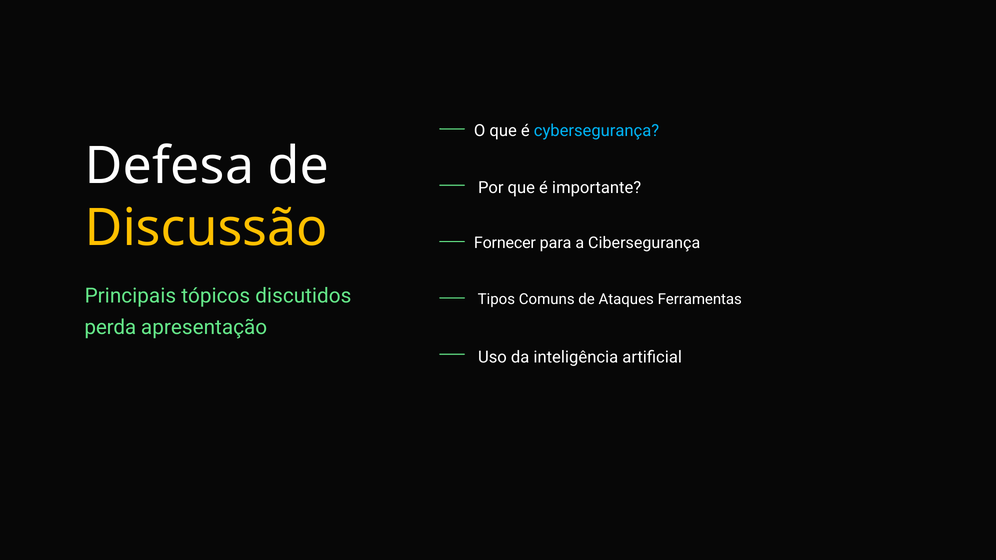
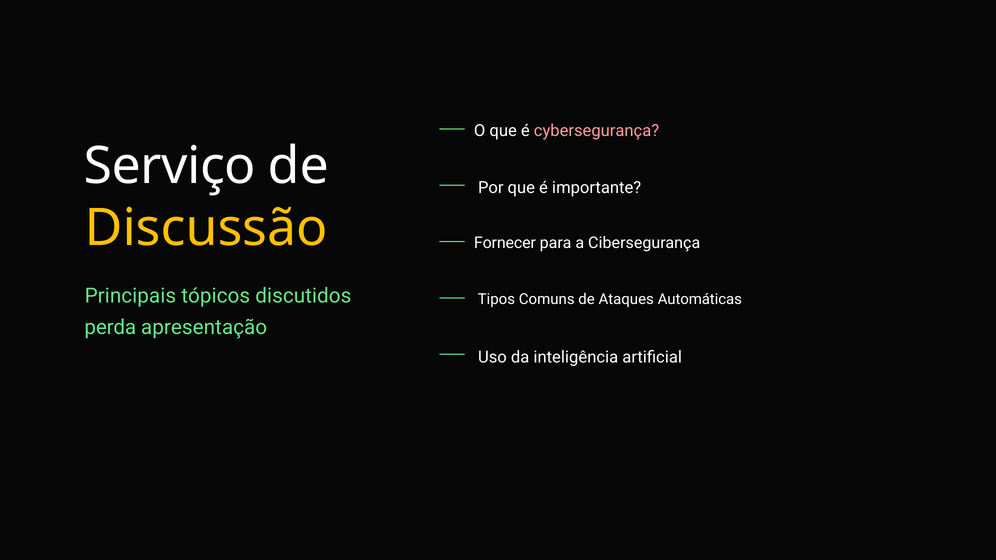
cybersegurança colour: light blue -> pink
Defesa: Defesa -> Serviço
Ferramentas: Ferramentas -> Automáticas
